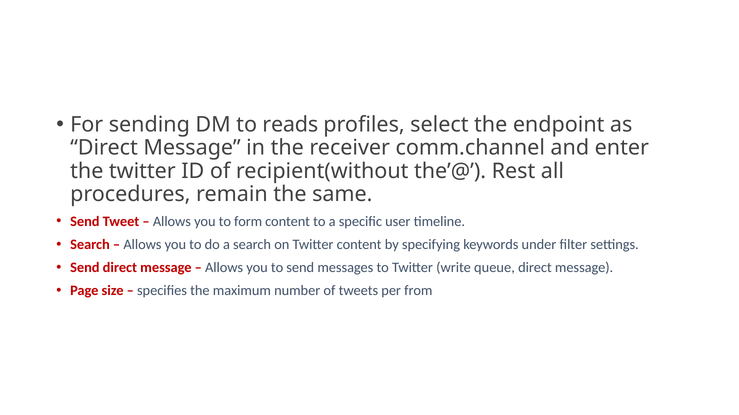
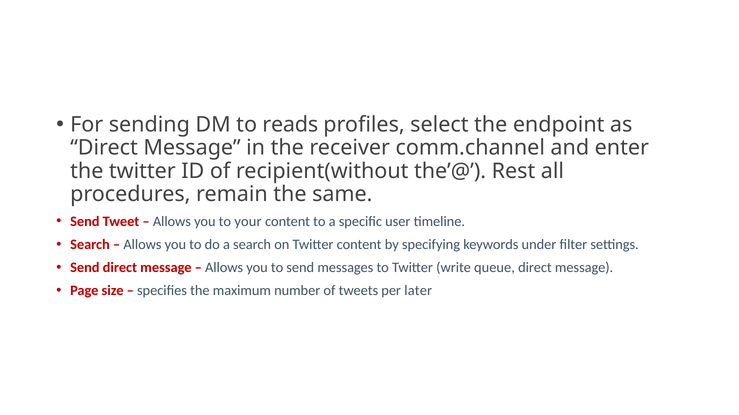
form: form -> your
from: from -> later
